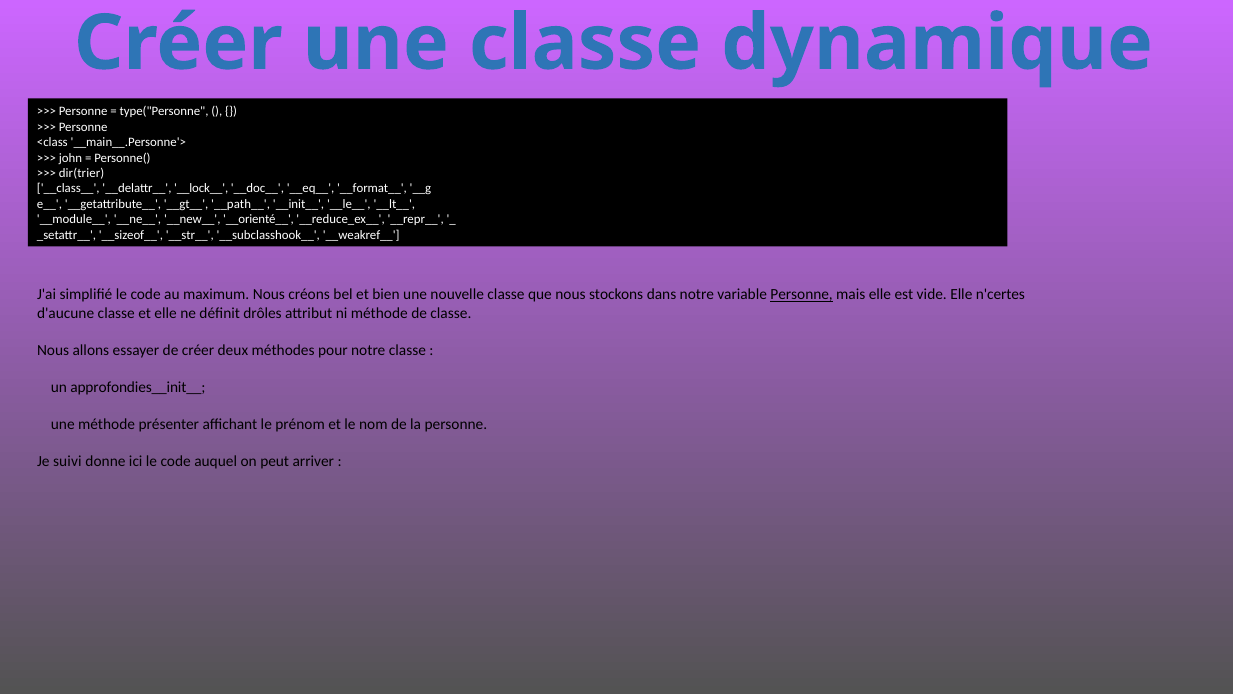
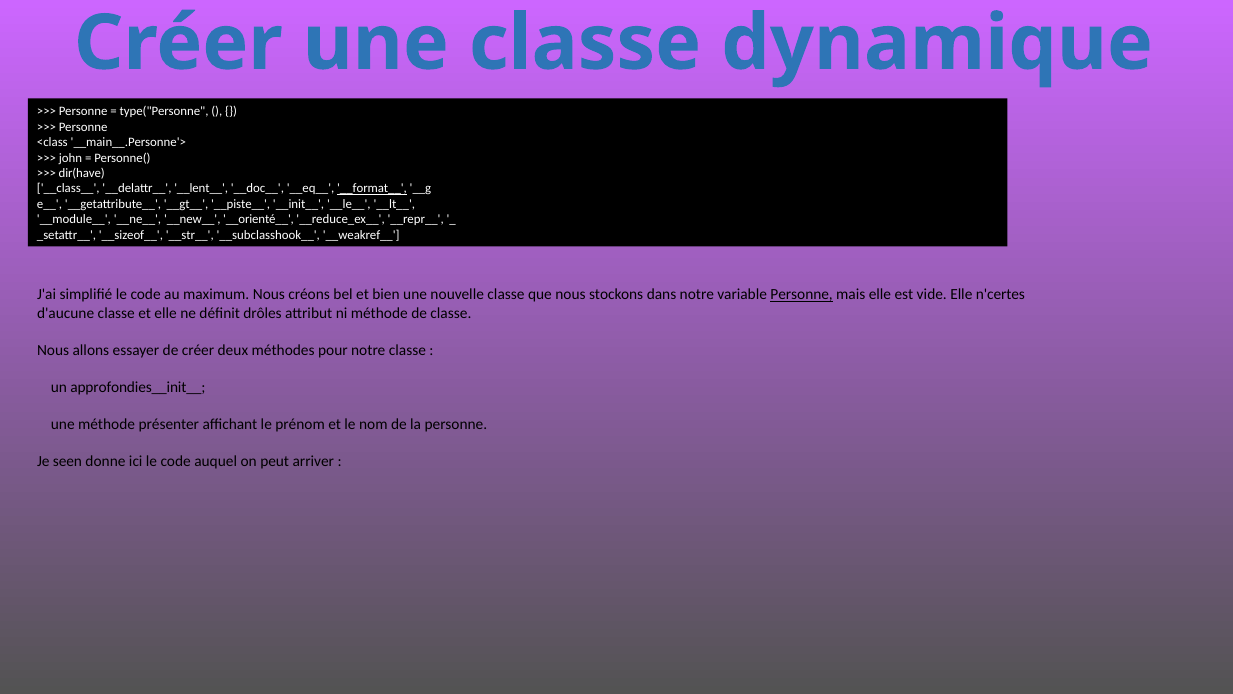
dir(trier: dir(trier -> dir(have
__lock__: __lock__ -> __lent__
__format__ underline: none -> present
__path__: __path__ -> __piste__
suivi: suivi -> seen
